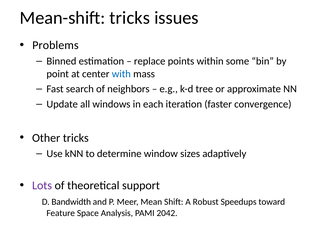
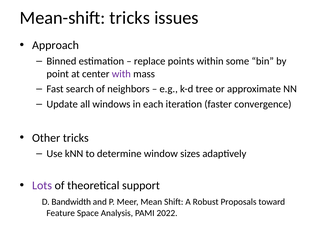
Problems: Problems -> Approach
with colour: blue -> purple
Speedups: Speedups -> Proposals
2042: 2042 -> 2022
